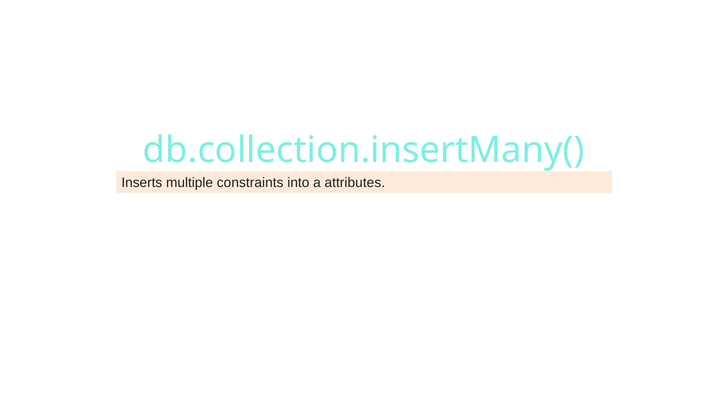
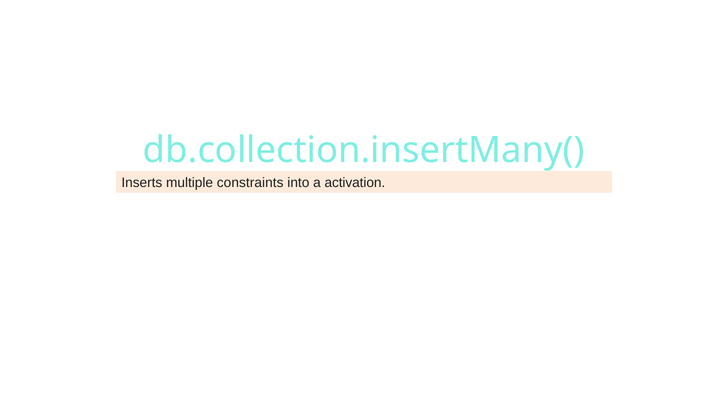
attributes: attributes -> activation
